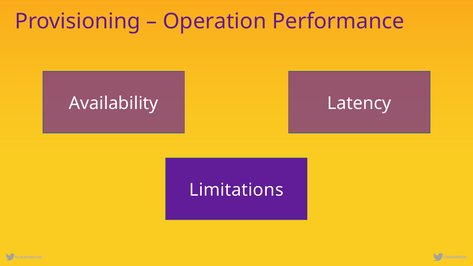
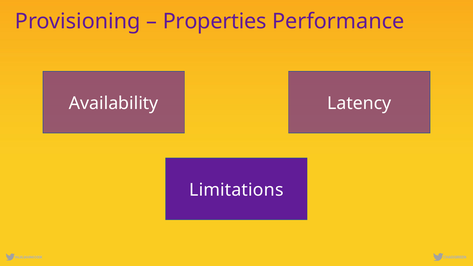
Operation: Operation -> Properties
